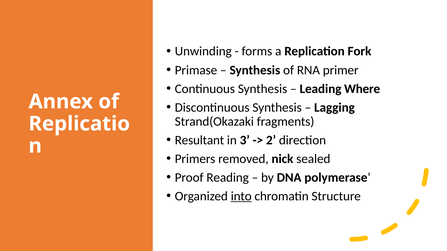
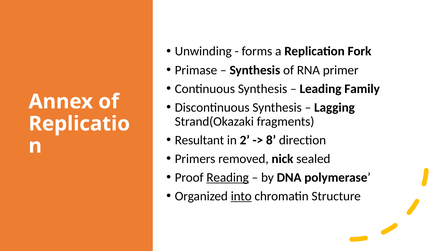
Where: Where -> Family
3: 3 -> 2
2: 2 -> 8
Reading underline: none -> present
